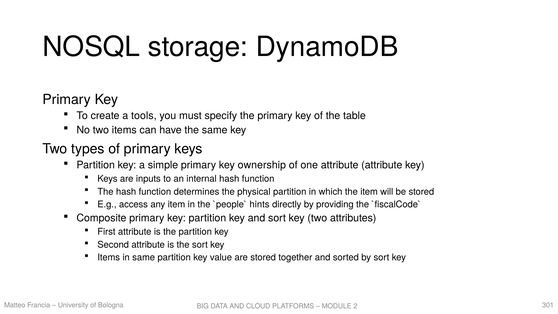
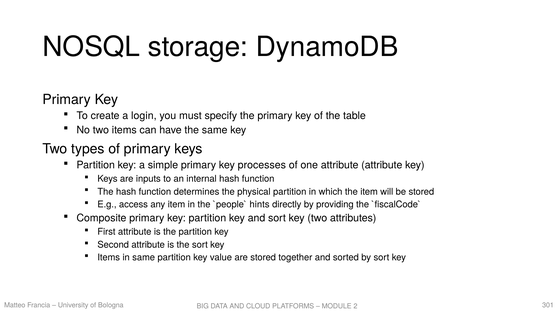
tools: tools -> login
ownership: ownership -> processes
